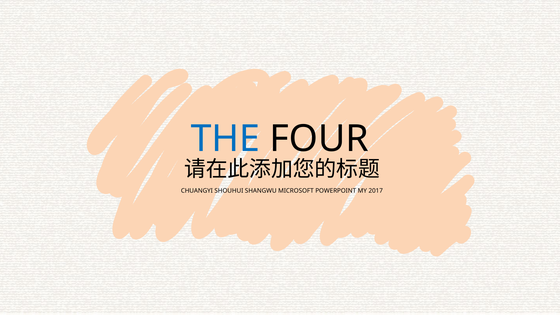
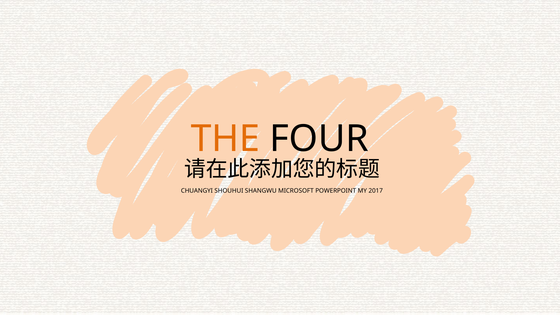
THE colour: blue -> orange
